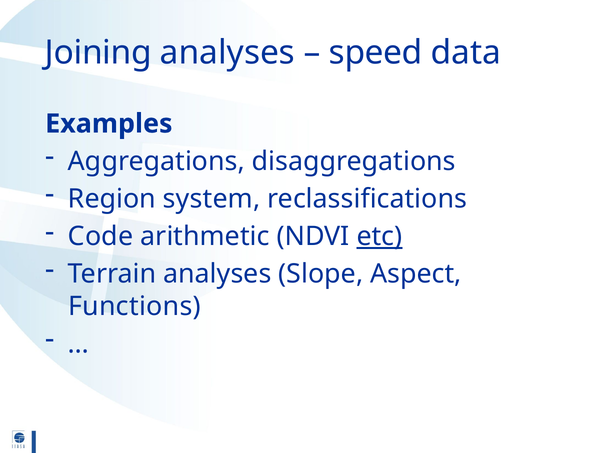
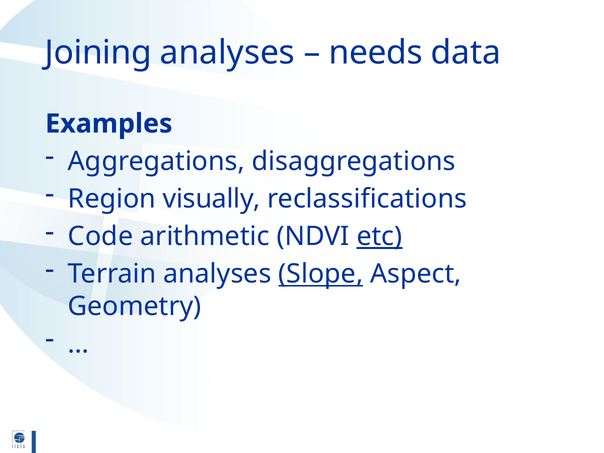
speed: speed -> needs
system: system -> visually
Slope underline: none -> present
Functions: Functions -> Geometry
